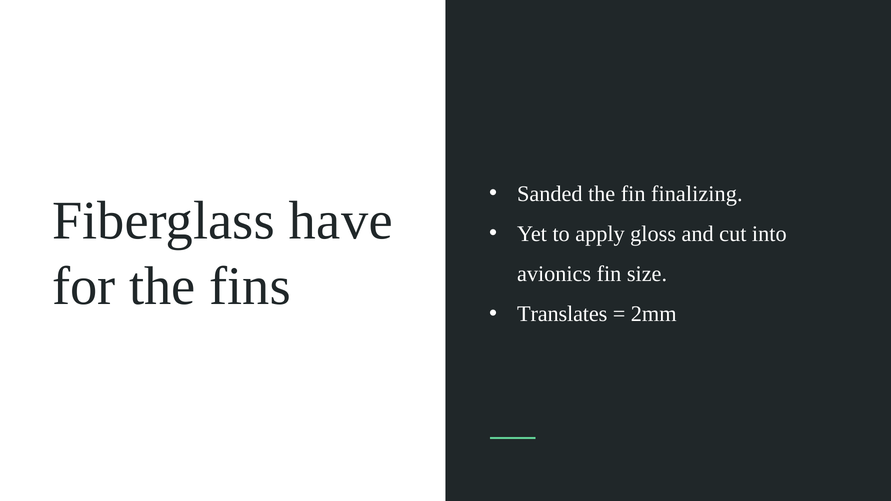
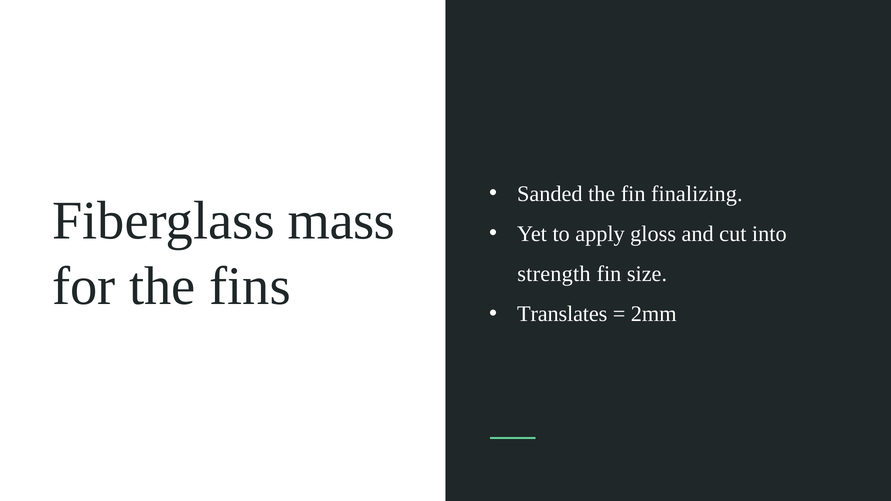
have: have -> mass
avionics: avionics -> strength
